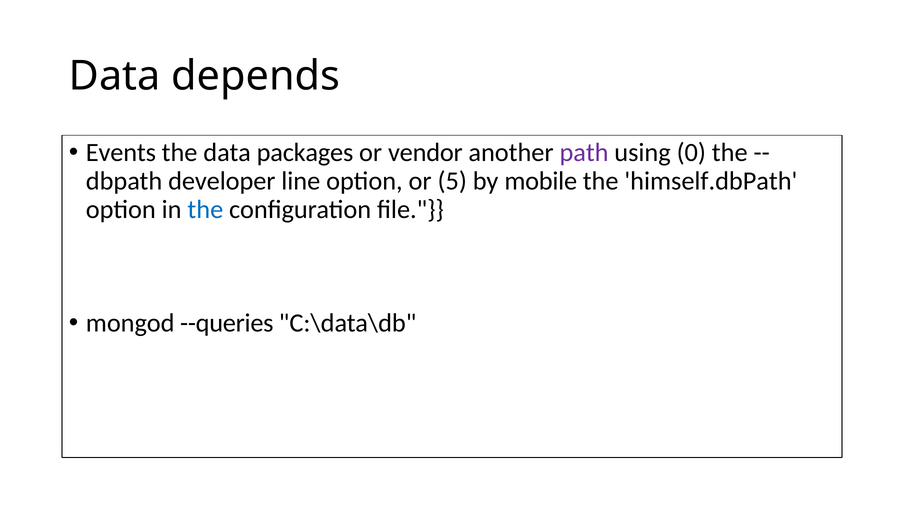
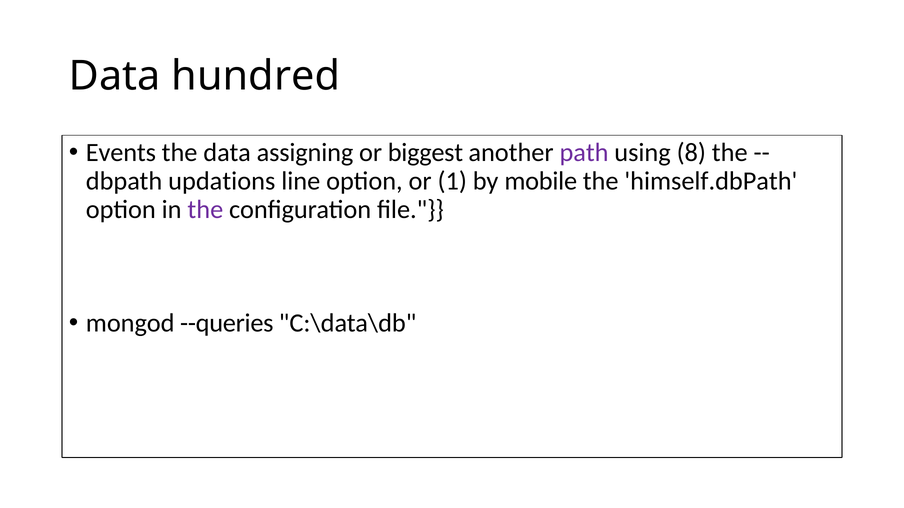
depends: depends -> hundred
packages: packages -> assigning
vendor: vendor -> biggest
0: 0 -> 8
developer: developer -> updations
5: 5 -> 1
the at (205, 210) colour: blue -> purple
